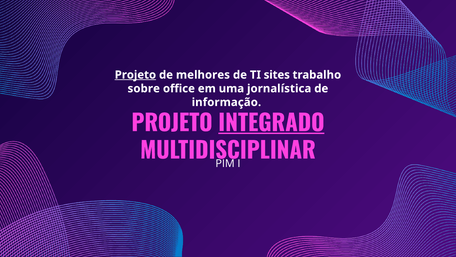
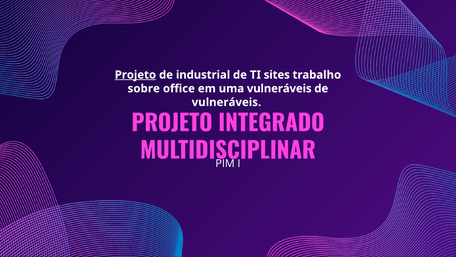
melhores: melhores -> industrial
uma jornalística: jornalística -> vulneráveis
informação at (226, 102): informação -> vulneráveis
INTEGRADO underline: present -> none
